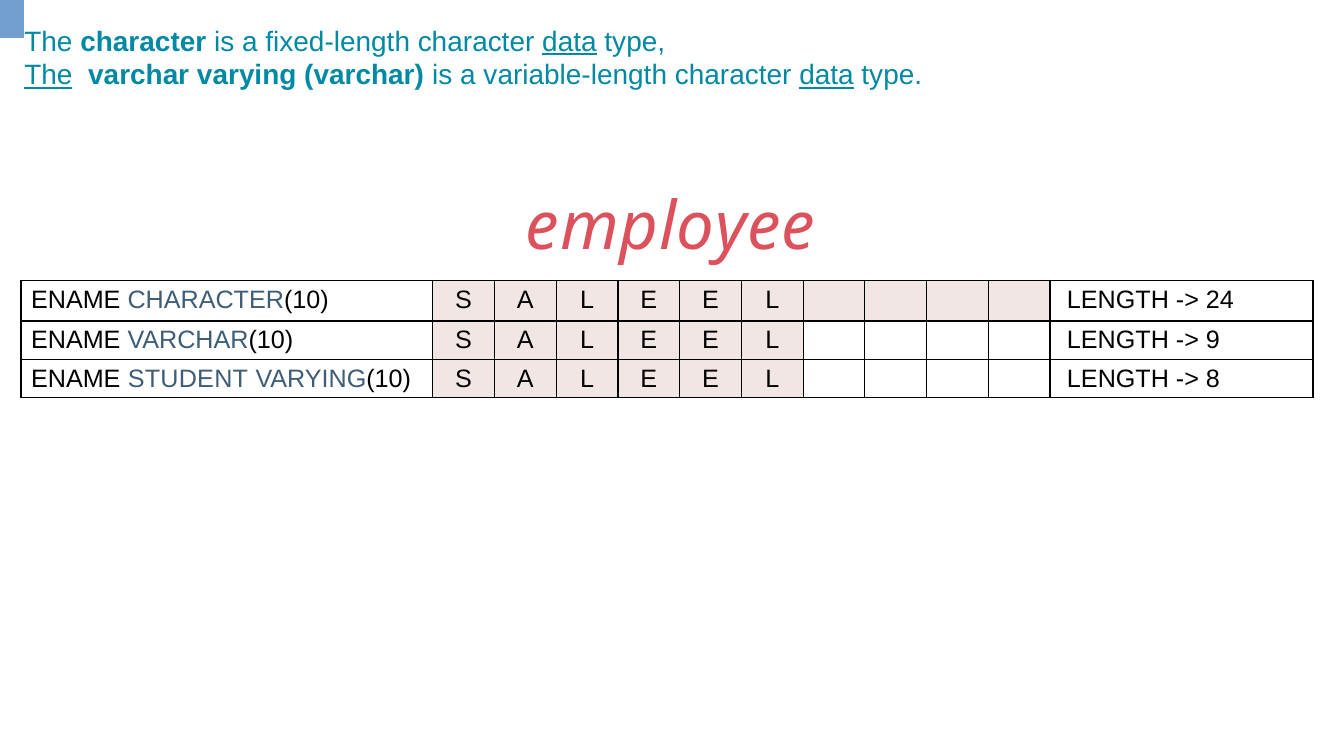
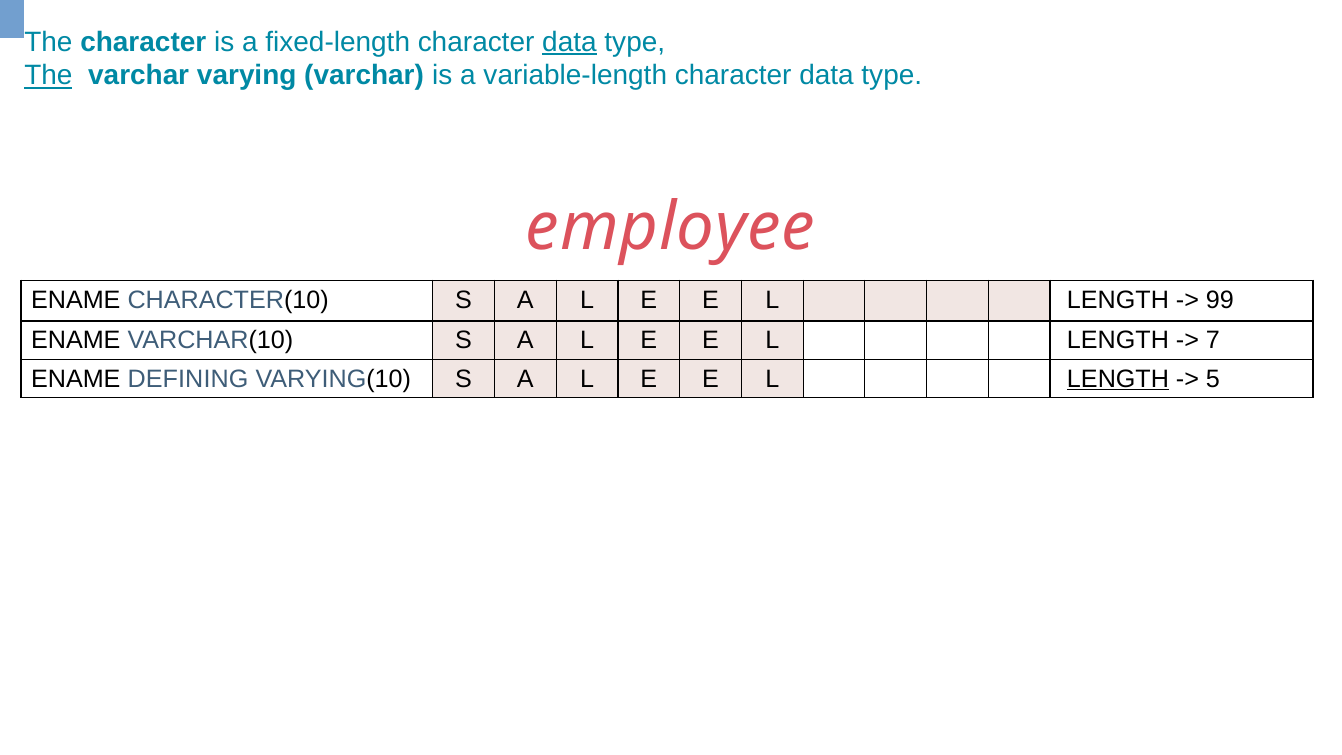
data at (827, 76) underline: present -> none
24: 24 -> 99
9: 9 -> 7
STUDENT: STUDENT -> DEFINING
LENGTH at (1118, 379) underline: none -> present
8: 8 -> 5
